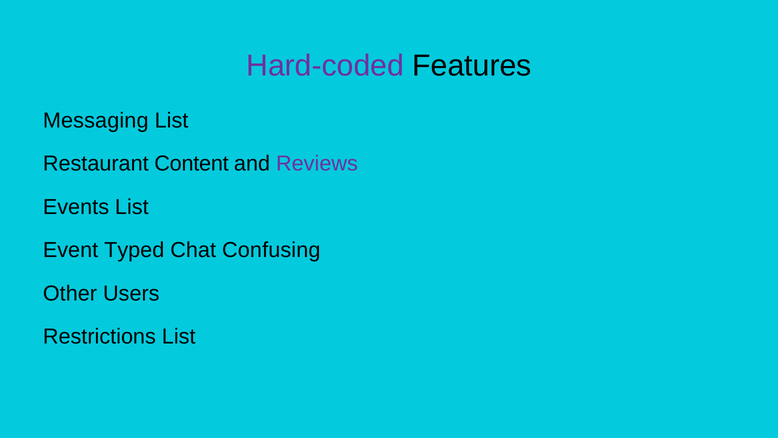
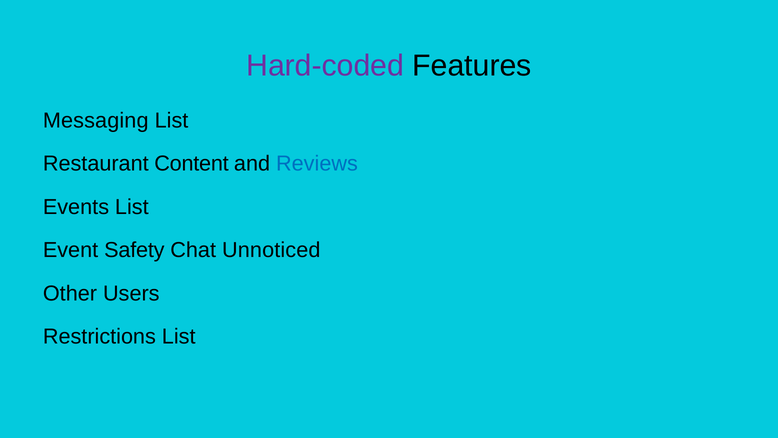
Reviews colour: purple -> blue
Typed: Typed -> Safety
Confusing: Confusing -> Unnoticed
